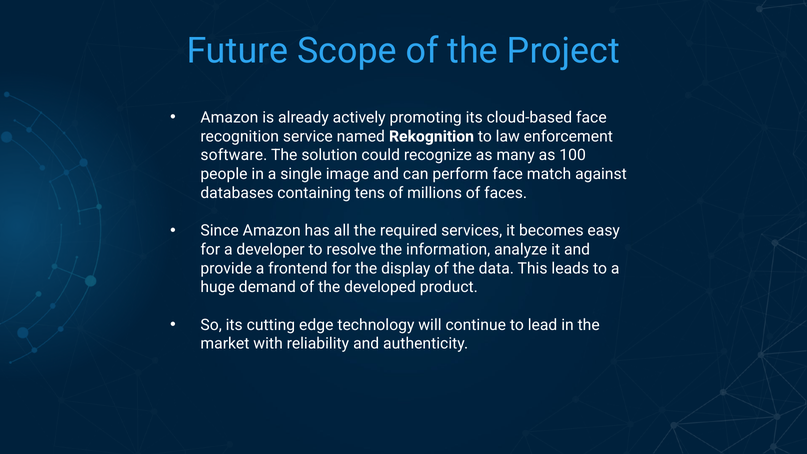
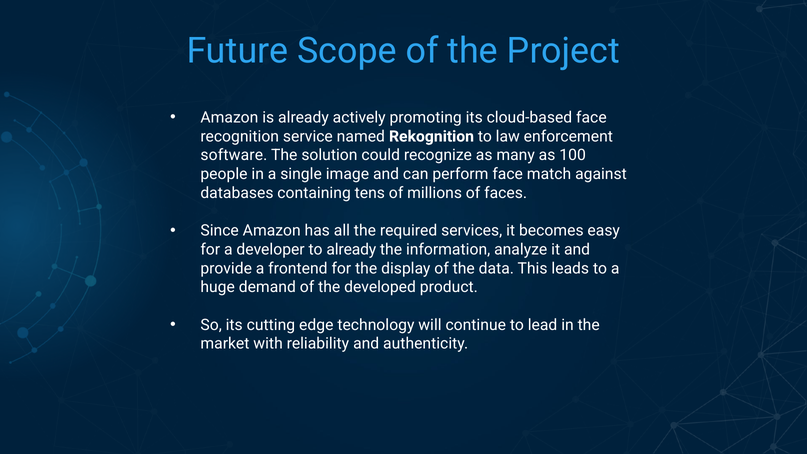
to resolve: resolve -> already
